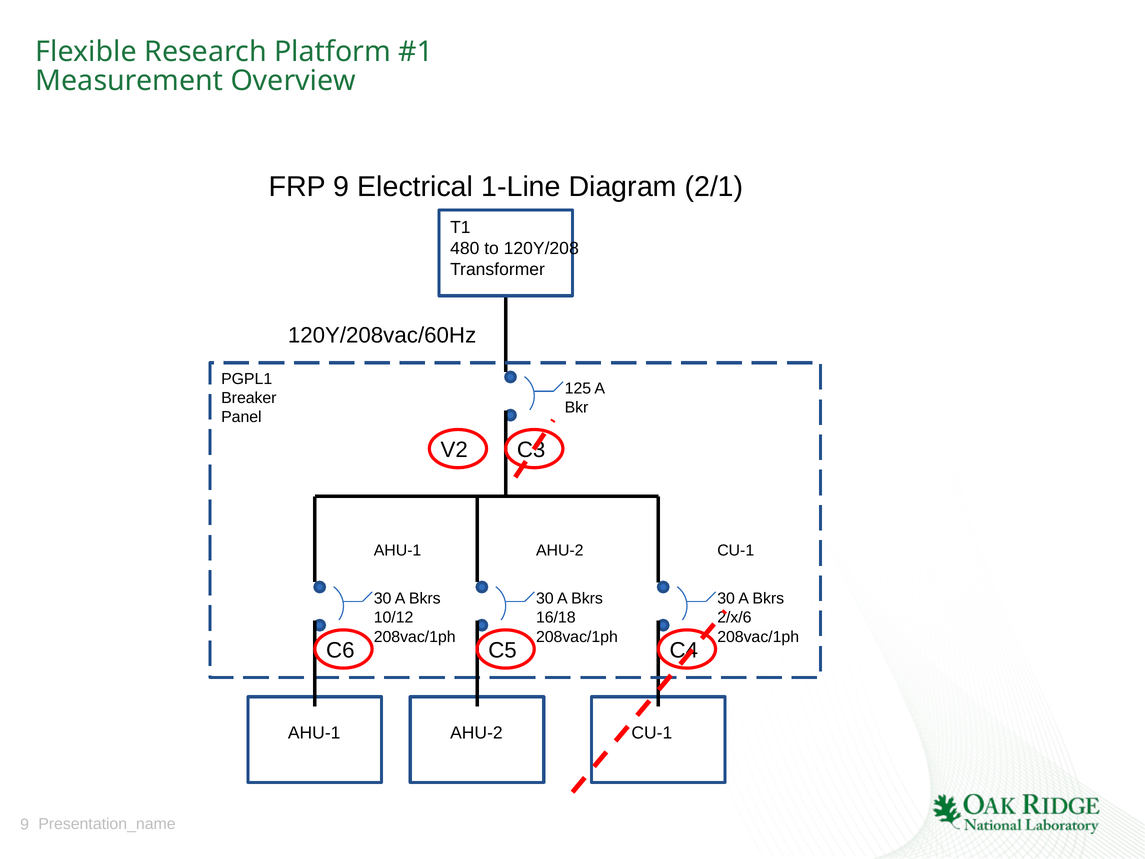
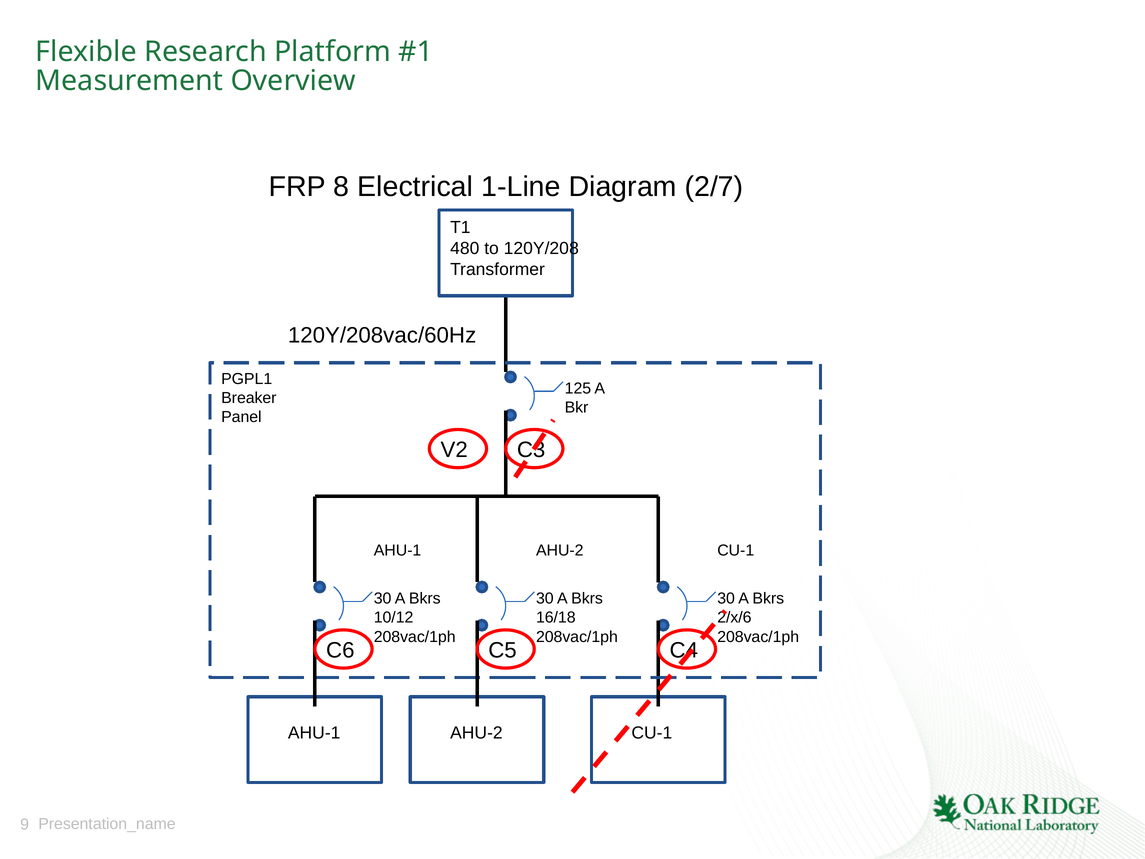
FRP 9: 9 -> 8
2/1: 2/1 -> 2/7
